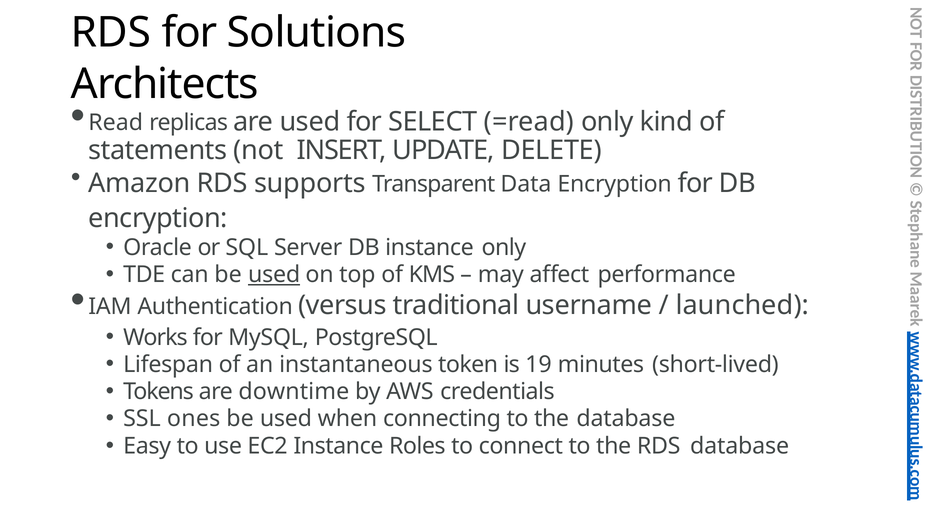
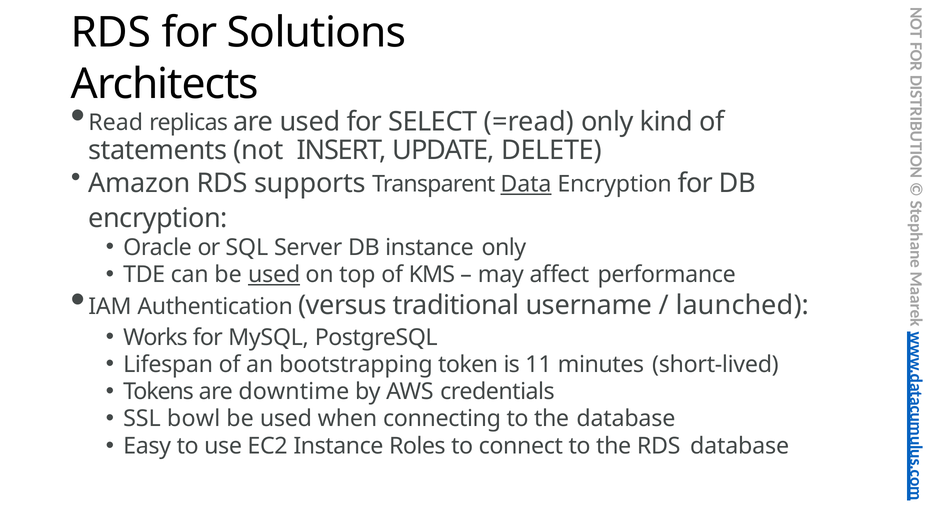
Data underline: none -> present
instantaneous: instantaneous -> bootstrapping
19: 19 -> 11
ones: ones -> bowl
